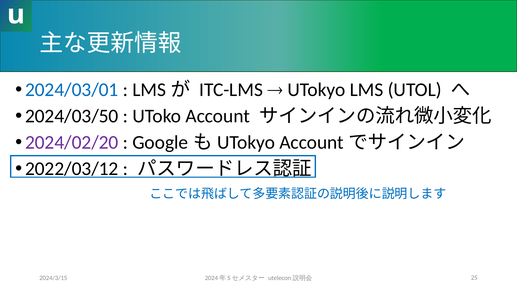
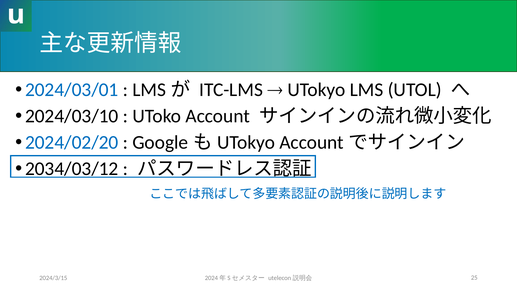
2024/03/50: 2024/03/50 -> 2024/03/10
2024/02/20 colour: purple -> blue
2022/03/12: 2022/03/12 -> 2034/03/12
